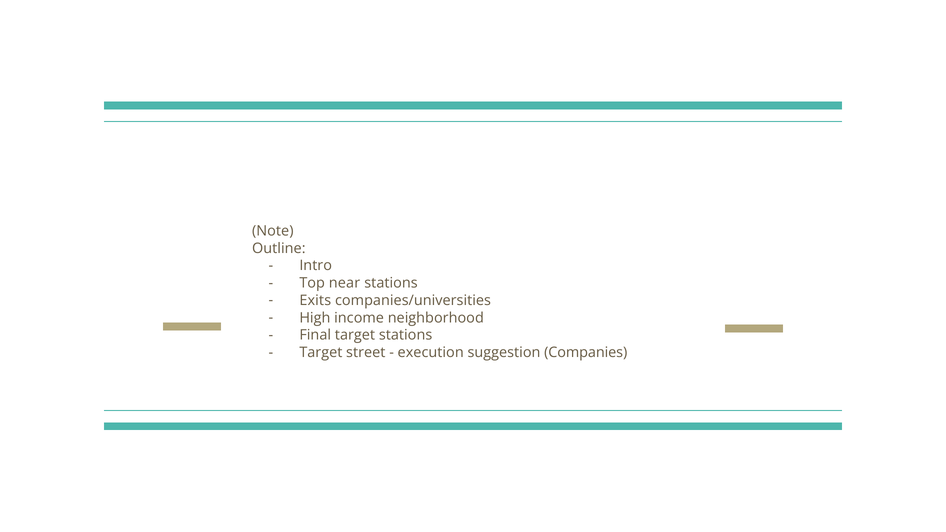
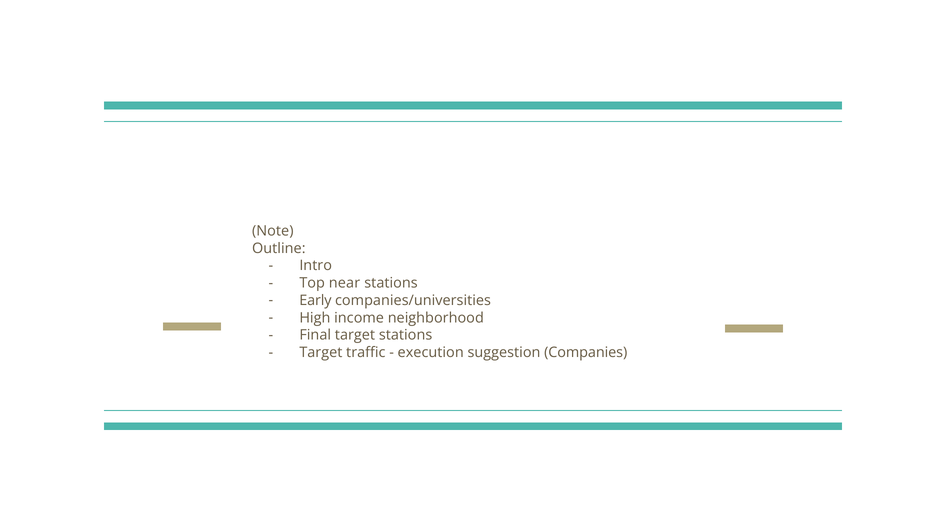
Exits: Exits -> Early
street: street -> traffic
